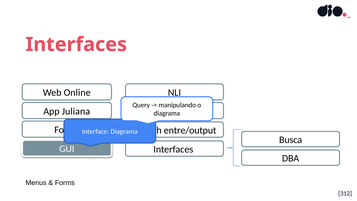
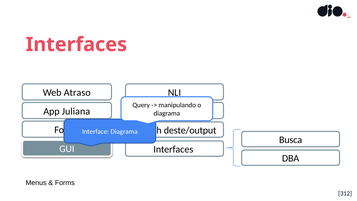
Online: Online -> Atraso
entre/output: entre/output -> deste/output
